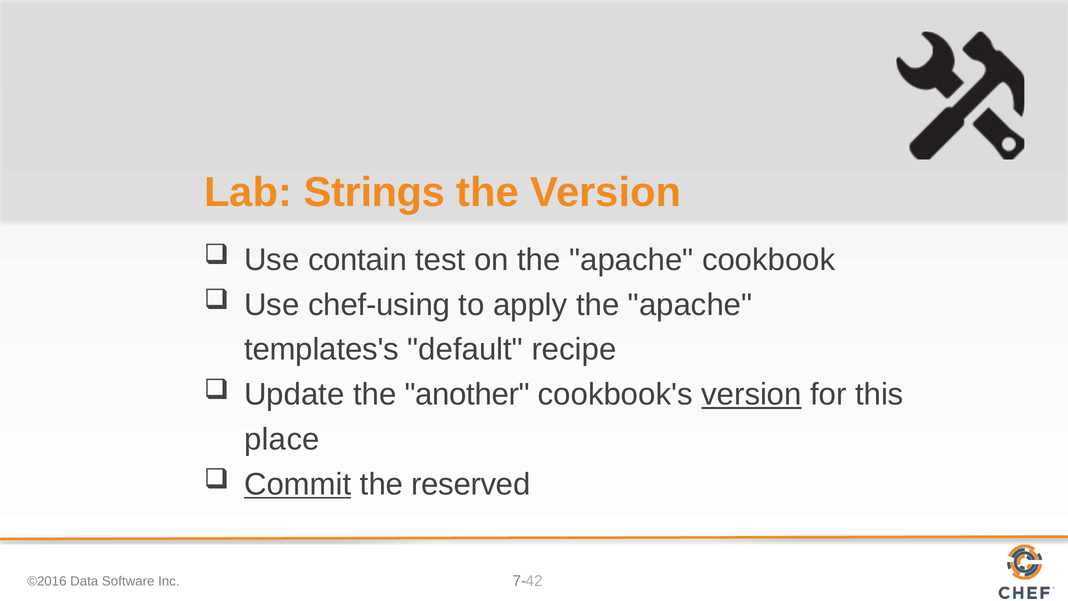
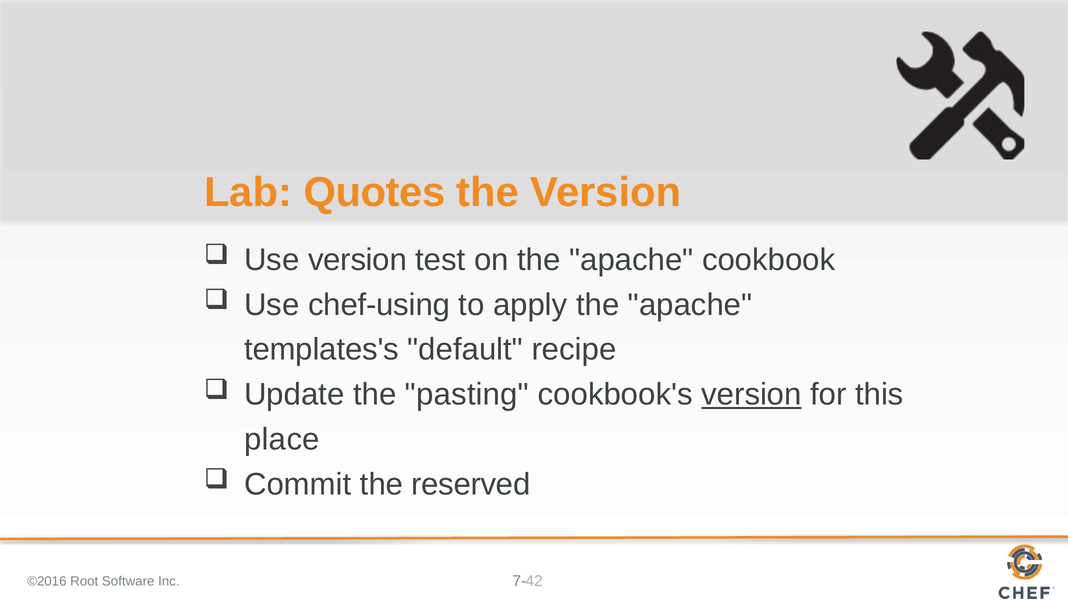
Strings: Strings -> Quotes
Use contain: contain -> version
another: another -> pasting
Commit underline: present -> none
Data: Data -> Root
